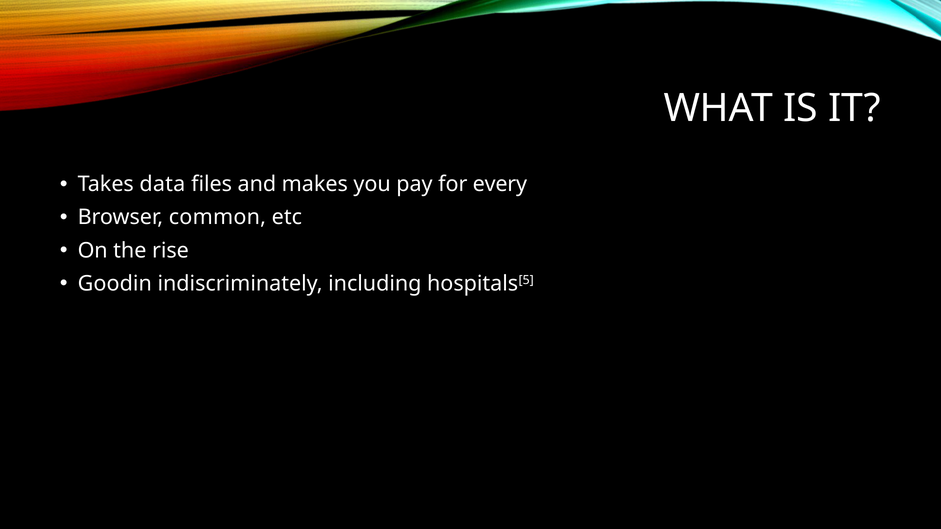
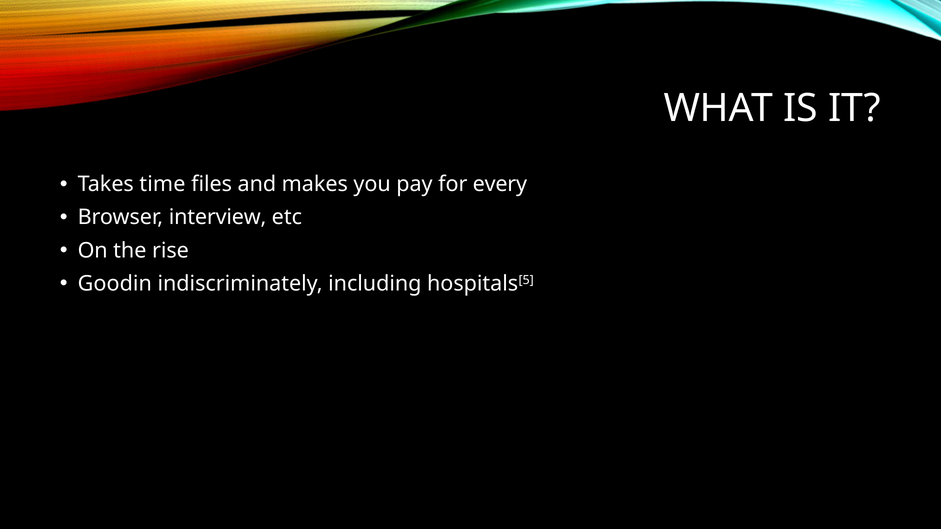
data: data -> time
common: common -> interview
